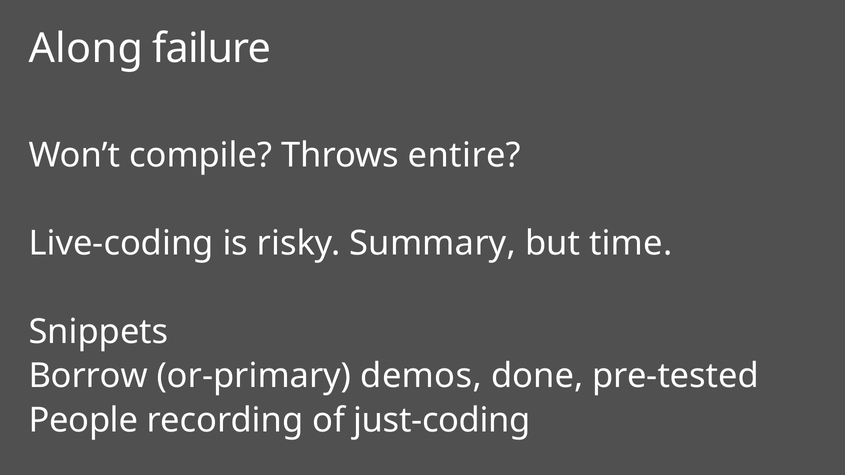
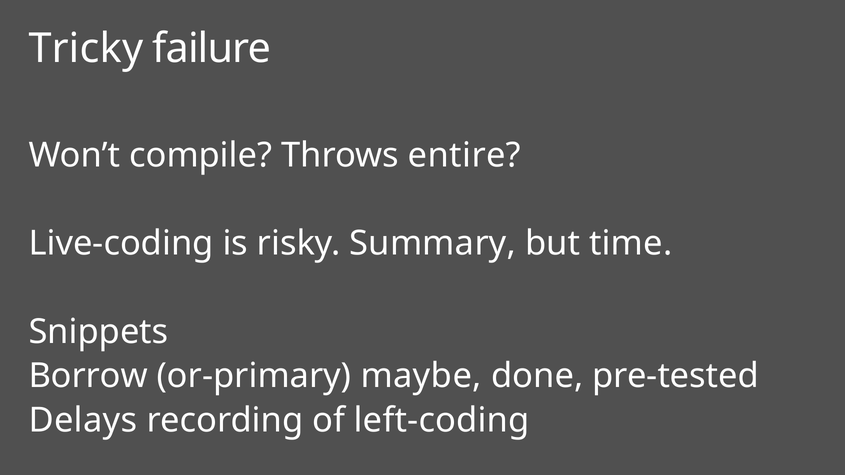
Along: Along -> Tricky
demos: demos -> maybe
People: People -> Delays
just-coding: just-coding -> left-coding
